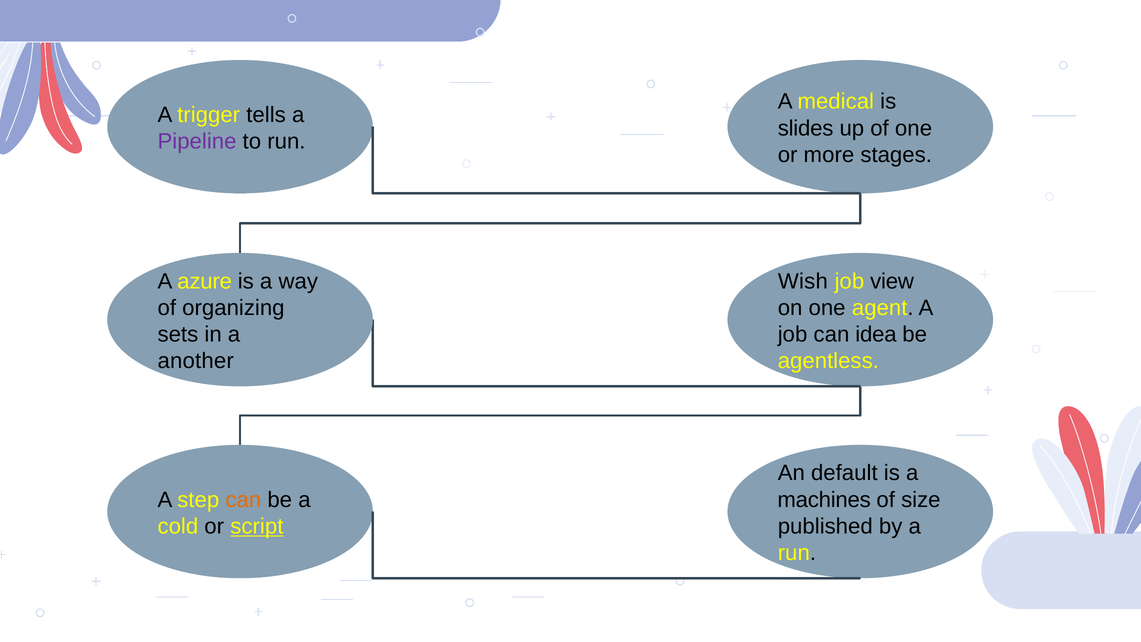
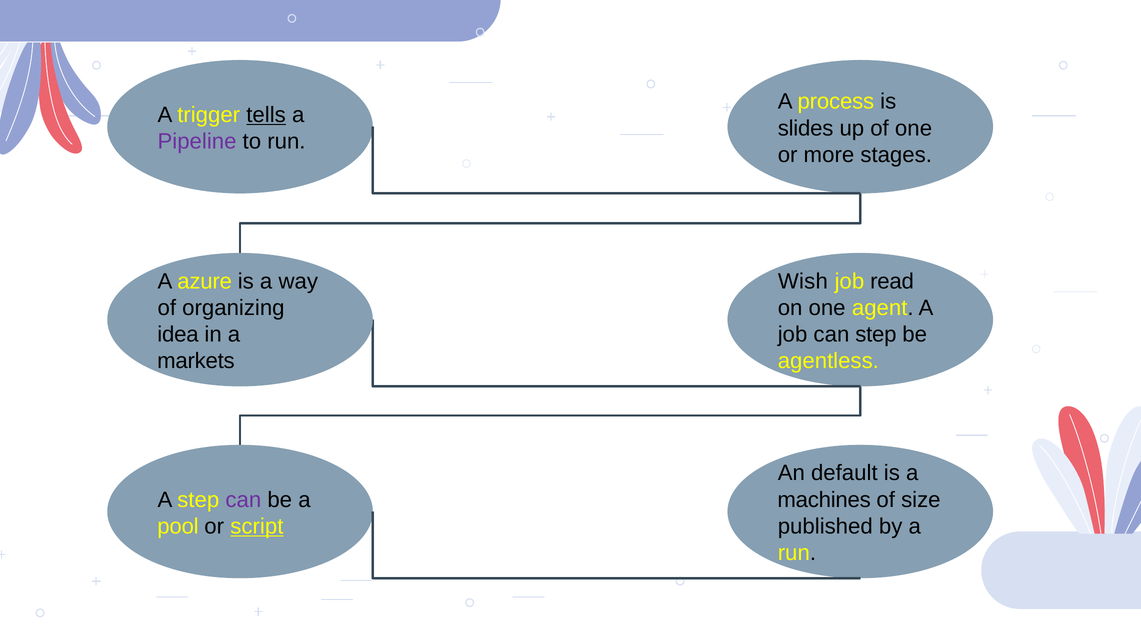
medical: medical -> process
tells underline: none -> present
view: view -> read
sets: sets -> idea
can idea: idea -> step
another: another -> markets
can at (243, 500) colour: orange -> purple
cold: cold -> pool
